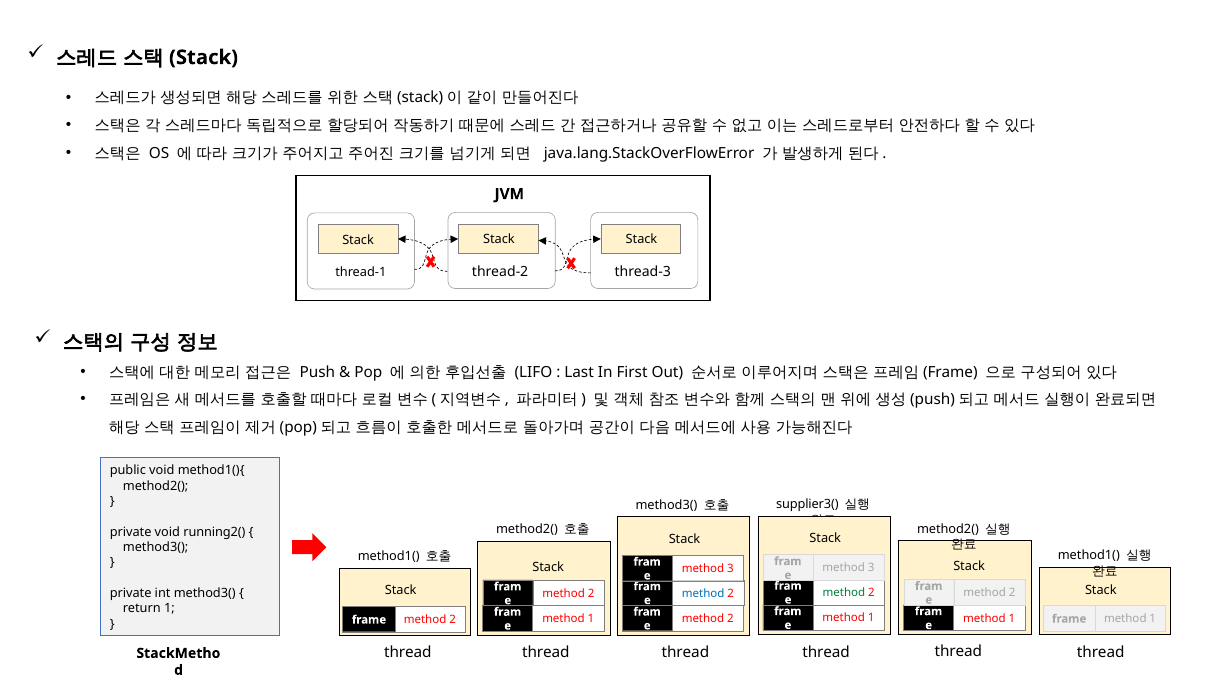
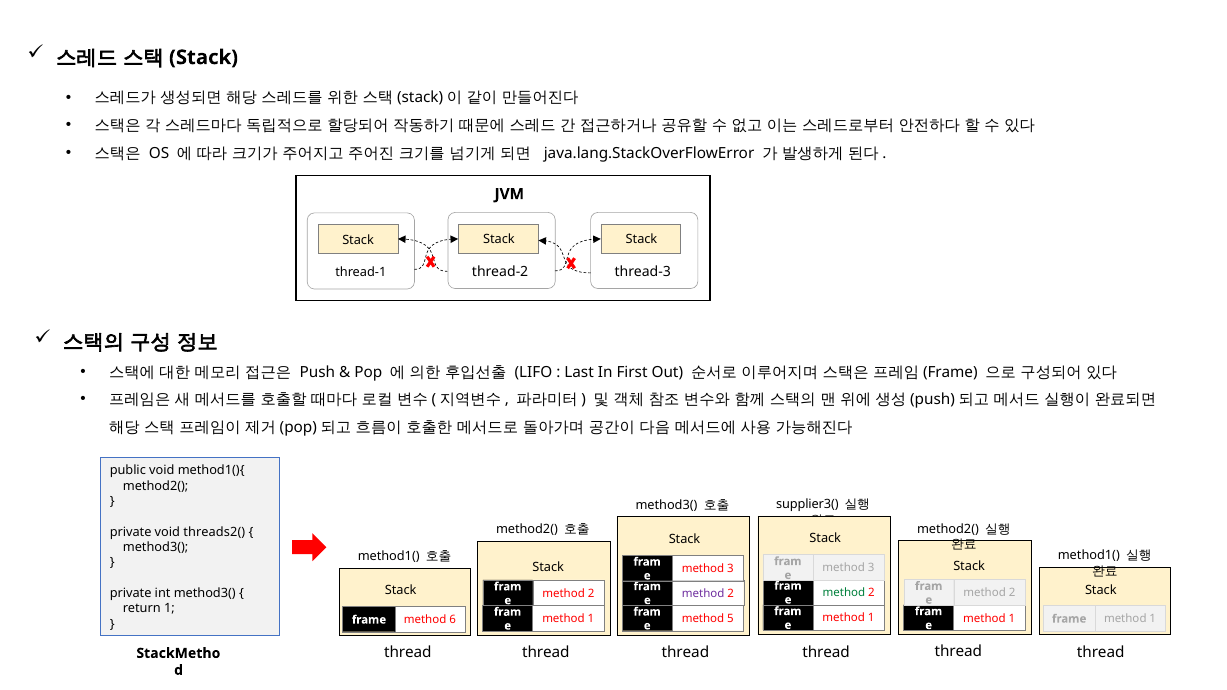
running2(: running2( -> threads2(
method at (703, 593) colour: blue -> purple
2 at (730, 619): 2 -> 5
2 at (453, 620): 2 -> 6
